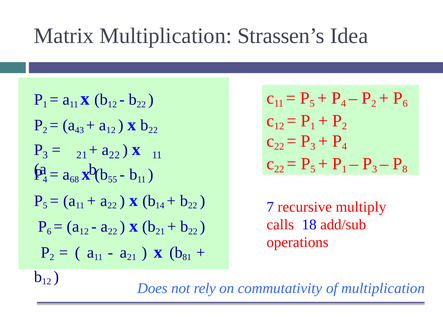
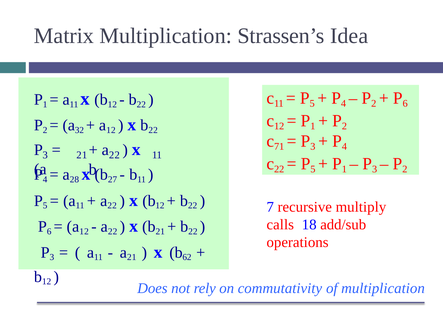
43: 43 -> 32
22 at (279, 147): 22 -> 71
8 at (405, 169): 8 -> 2
68: 68 -> 28
55: 55 -> 27
14 at (160, 206): 14 -> 12
2 at (52, 257): 2 -> 3
81: 81 -> 62
